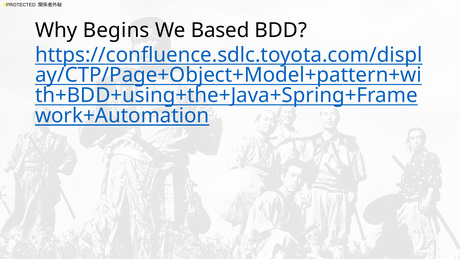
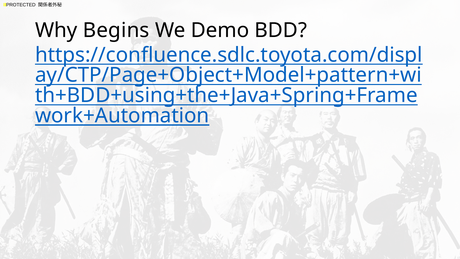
Based: Based -> Demo
